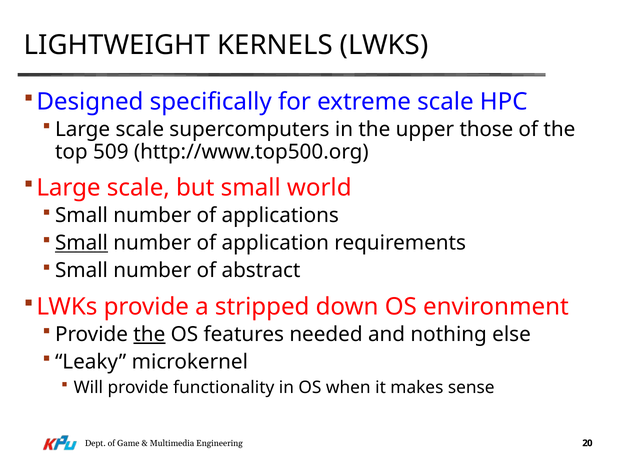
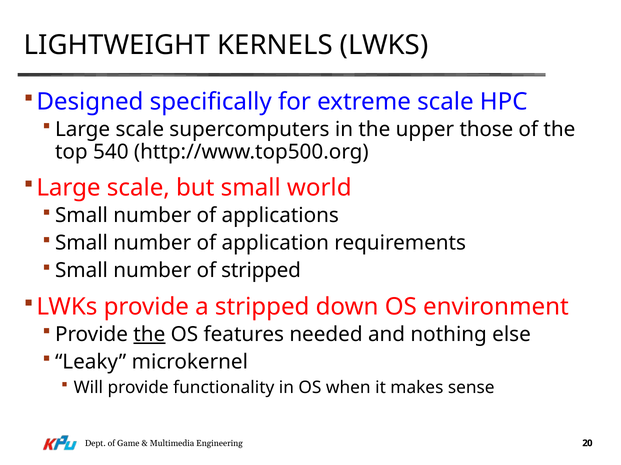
509: 509 -> 540
Small at (81, 243) underline: present -> none
of abstract: abstract -> stripped
